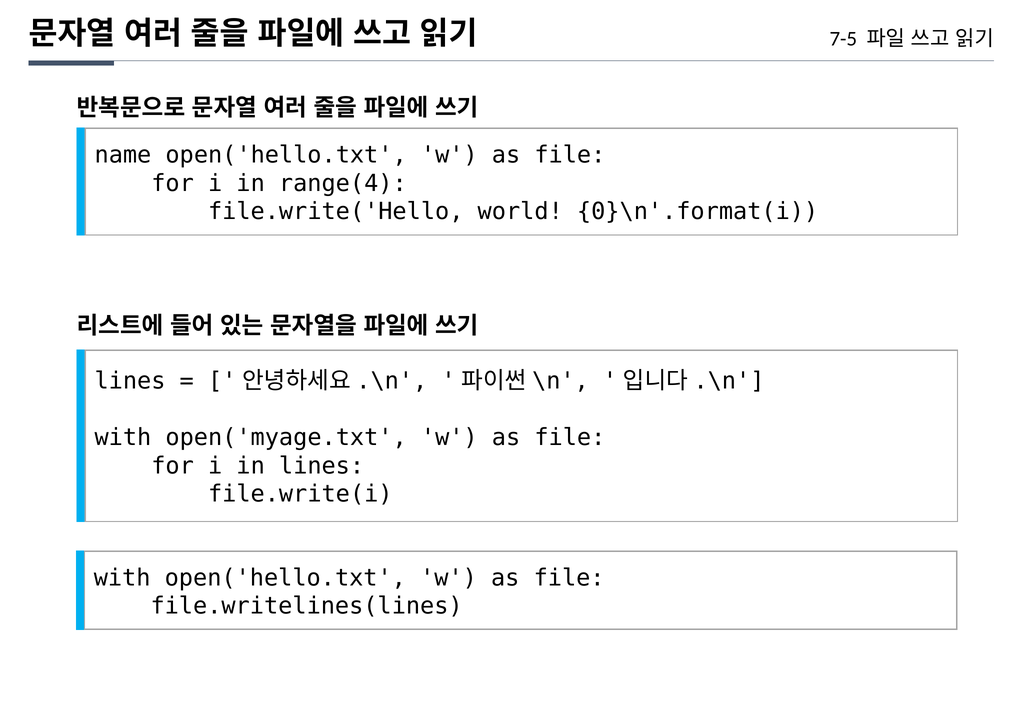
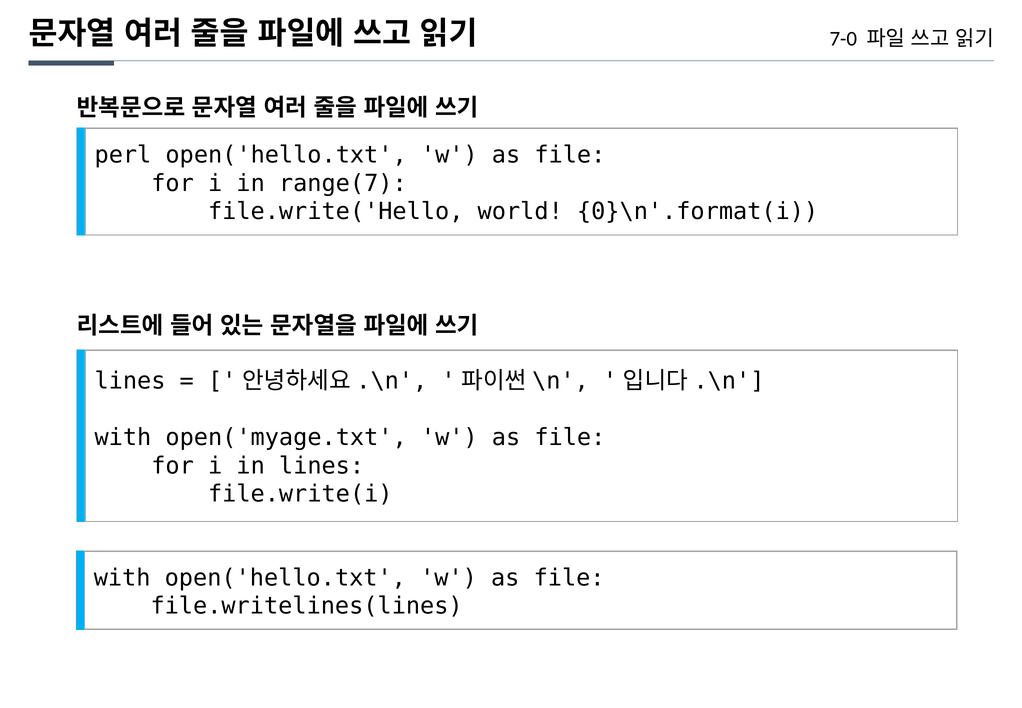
7-5: 7-5 -> 7-0
name: name -> perl
range(4: range(4 -> range(7
